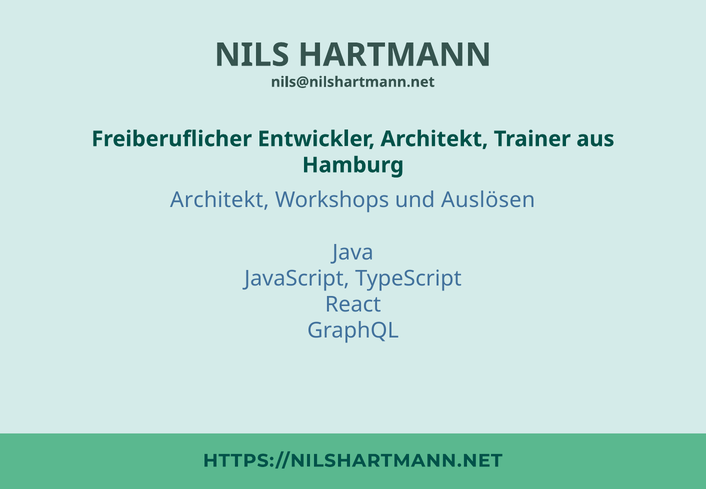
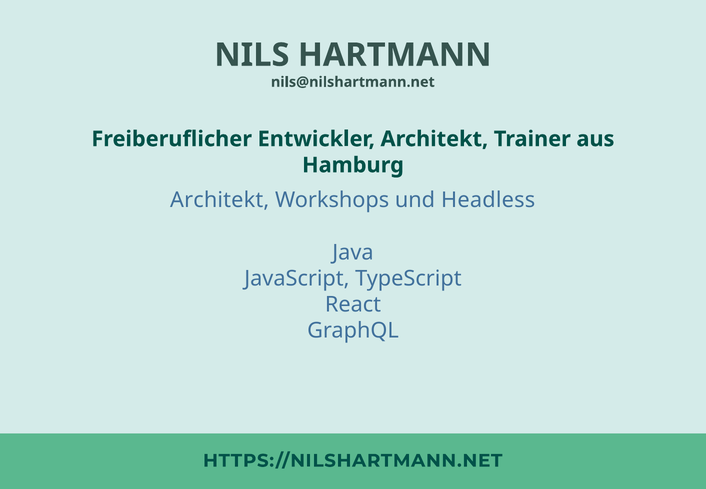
Auslösen: Auslösen -> Headless
